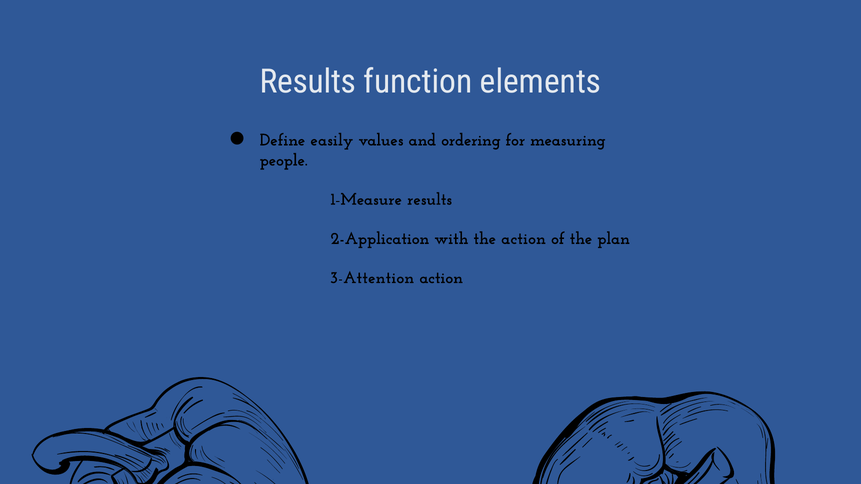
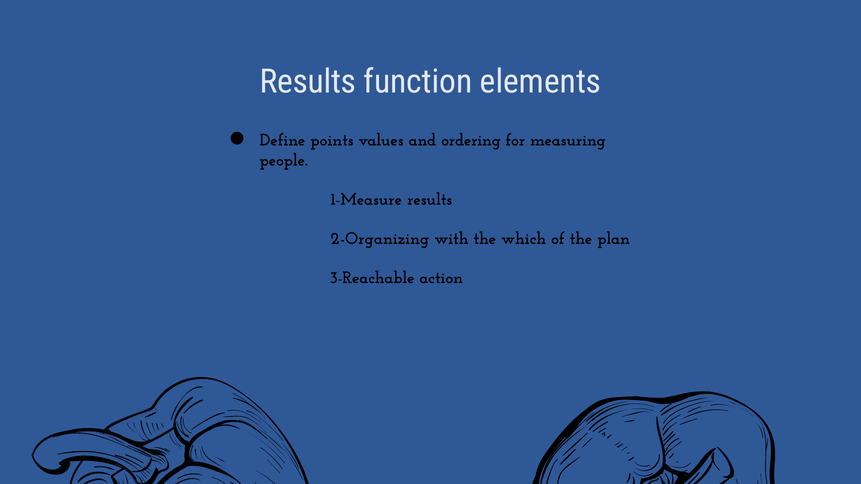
easily: easily -> points
2-Application: 2-Application -> 2-Organizing
the action: action -> which
3-Attention: 3-Attention -> 3-Reachable
